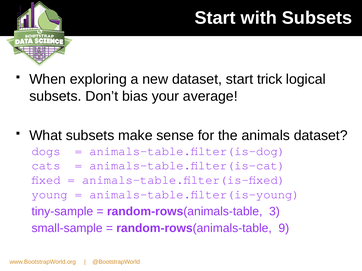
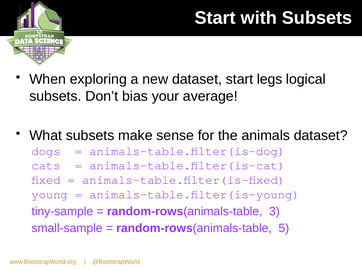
trick: trick -> legs
9: 9 -> 5
